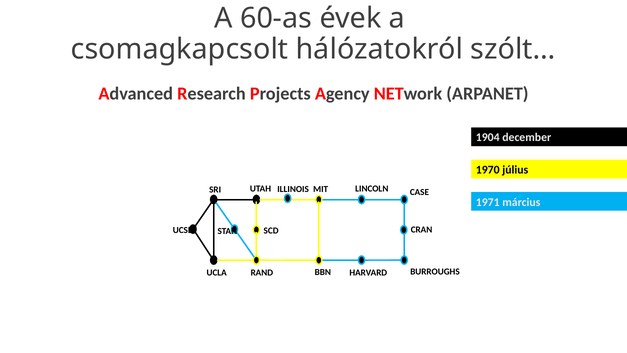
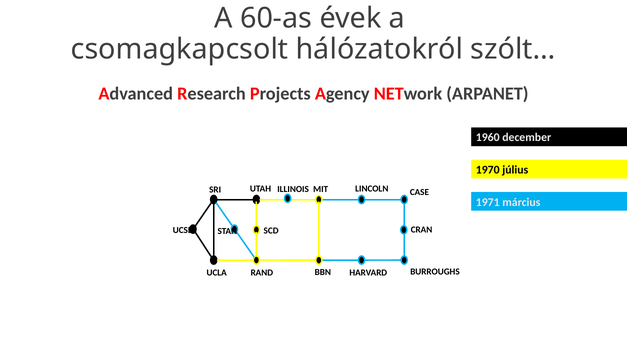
1904: 1904 -> 1960
